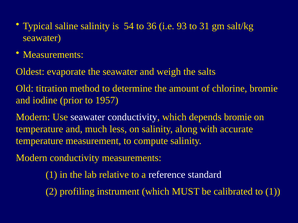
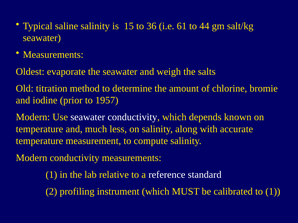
54: 54 -> 15
93: 93 -> 61
31: 31 -> 44
depends bromie: bromie -> known
